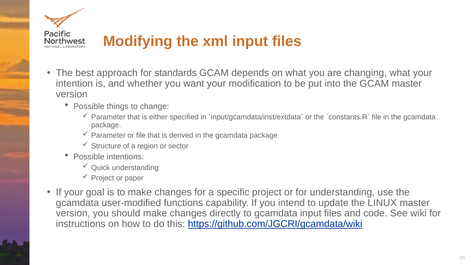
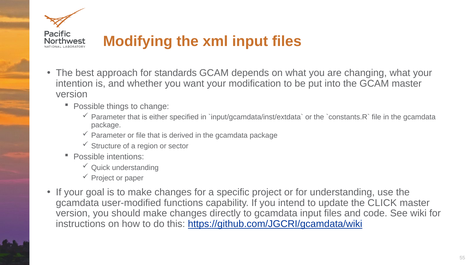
LINUX: LINUX -> CLICK
